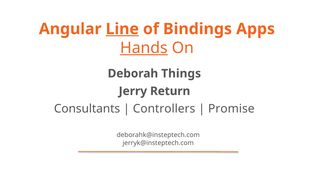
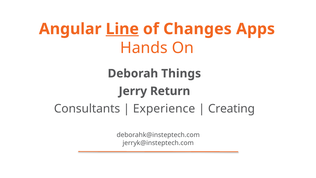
Bindings: Bindings -> Changes
Hands underline: present -> none
Controllers: Controllers -> Experience
Promise: Promise -> Creating
